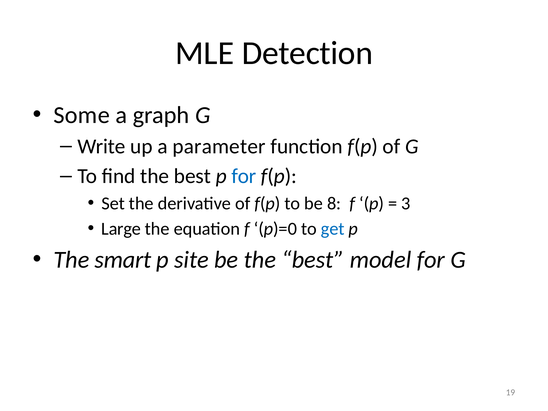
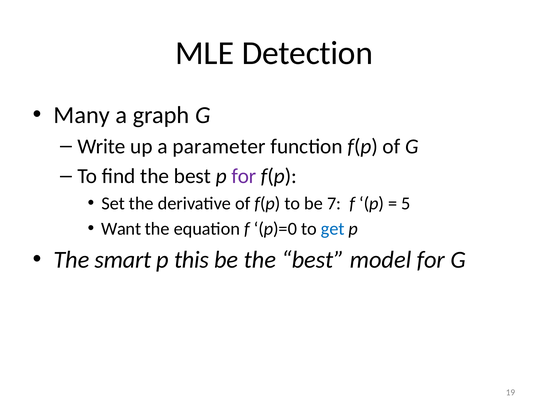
Some: Some -> Many
for at (244, 176) colour: blue -> purple
8: 8 -> 7
3: 3 -> 5
Large: Large -> Want
site: site -> this
